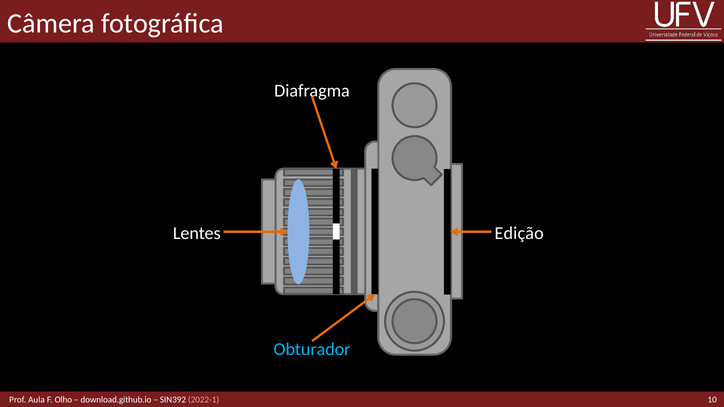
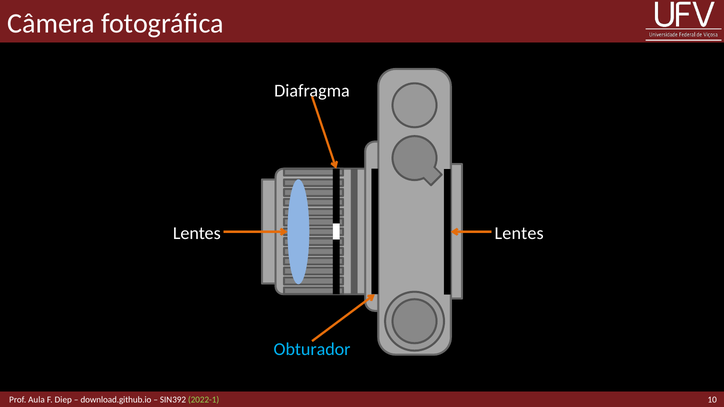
Edição at (519, 233): Edição -> Lentes
Olho: Olho -> Diep
2022-1 colour: pink -> light green
